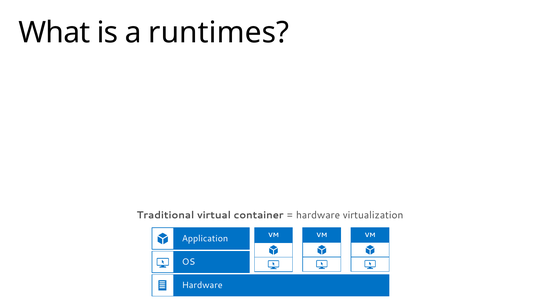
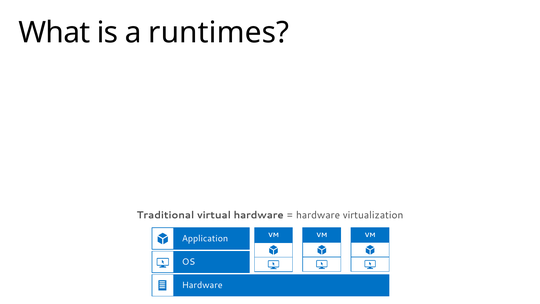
virtual container: container -> hardware
